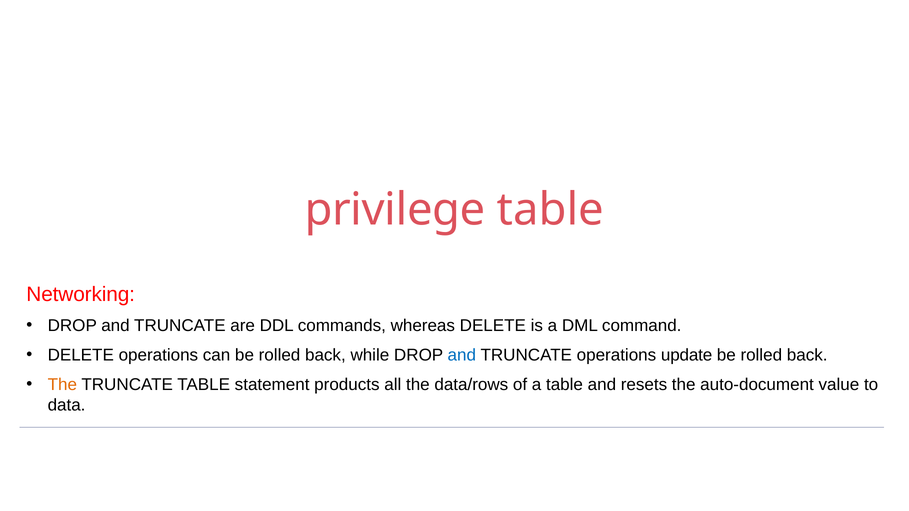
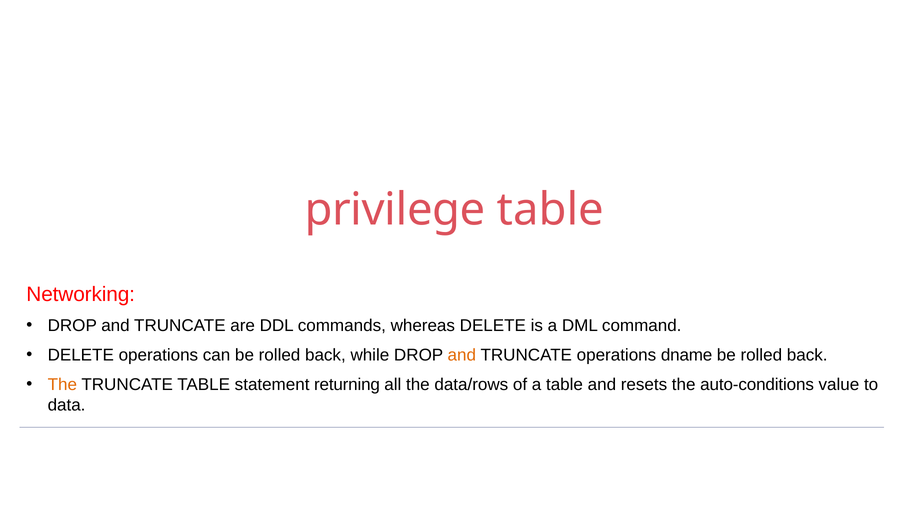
and at (462, 355) colour: blue -> orange
update: update -> dname
products: products -> returning
auto-document: auto-document -> auto-conditions
